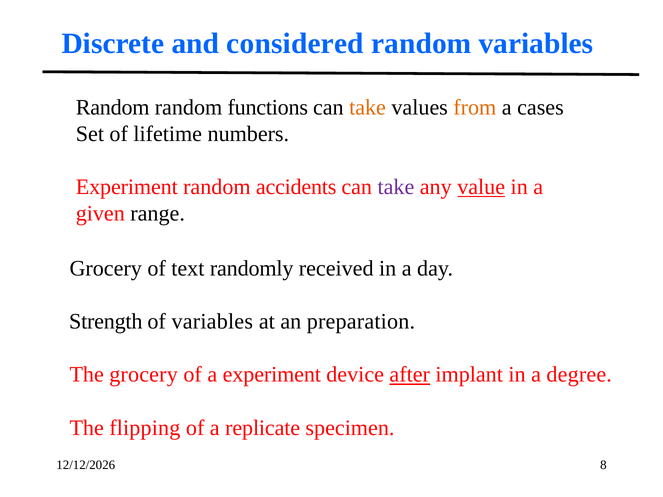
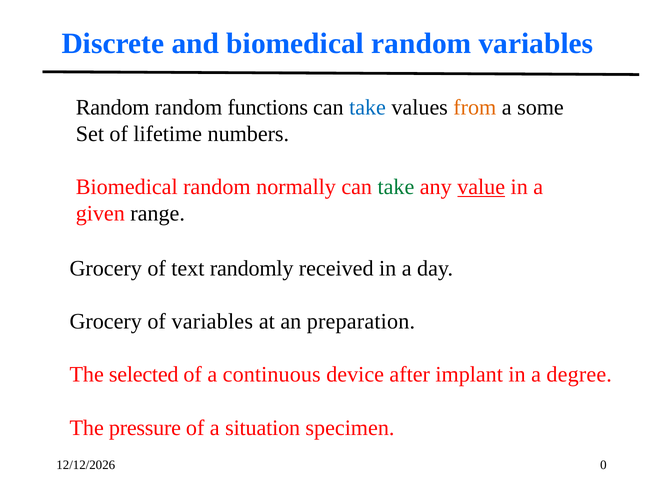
and considered: considered -> biomedical
take at (368, 108) colour: orange -> blue
cases: cases -> some
Experiment at (127, 187): Experiment -> Biomedical
accidents: accidents -> normally
take at (396, 187) colour: purple -> green
Strength at (106, 322): Strength -> Grocery
The grocery: grocery -> selected
a experiment: experiment -> continuous
after underline: present -> none
flipping: flipping -> pressure
replicate: replicate -> situation
8: 8 -> 0
